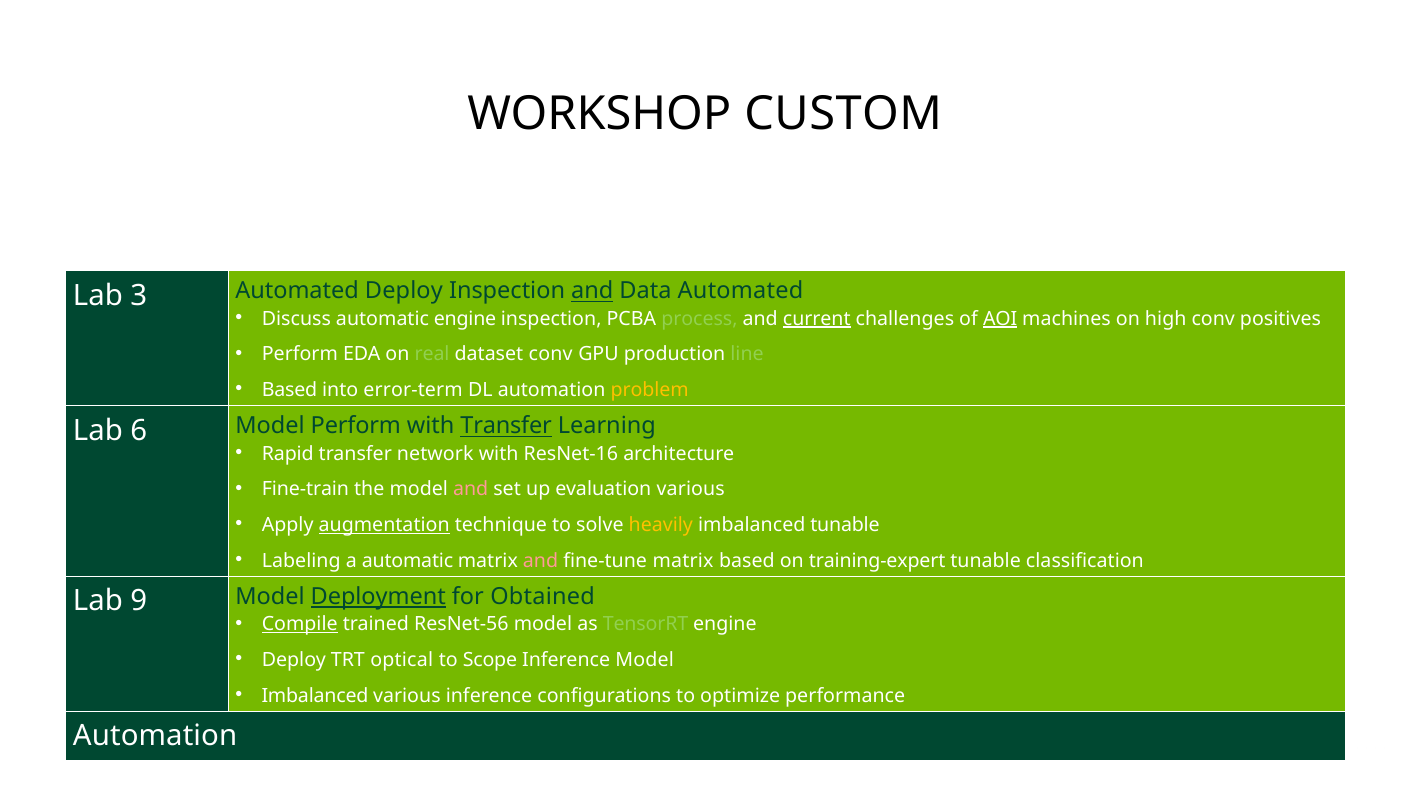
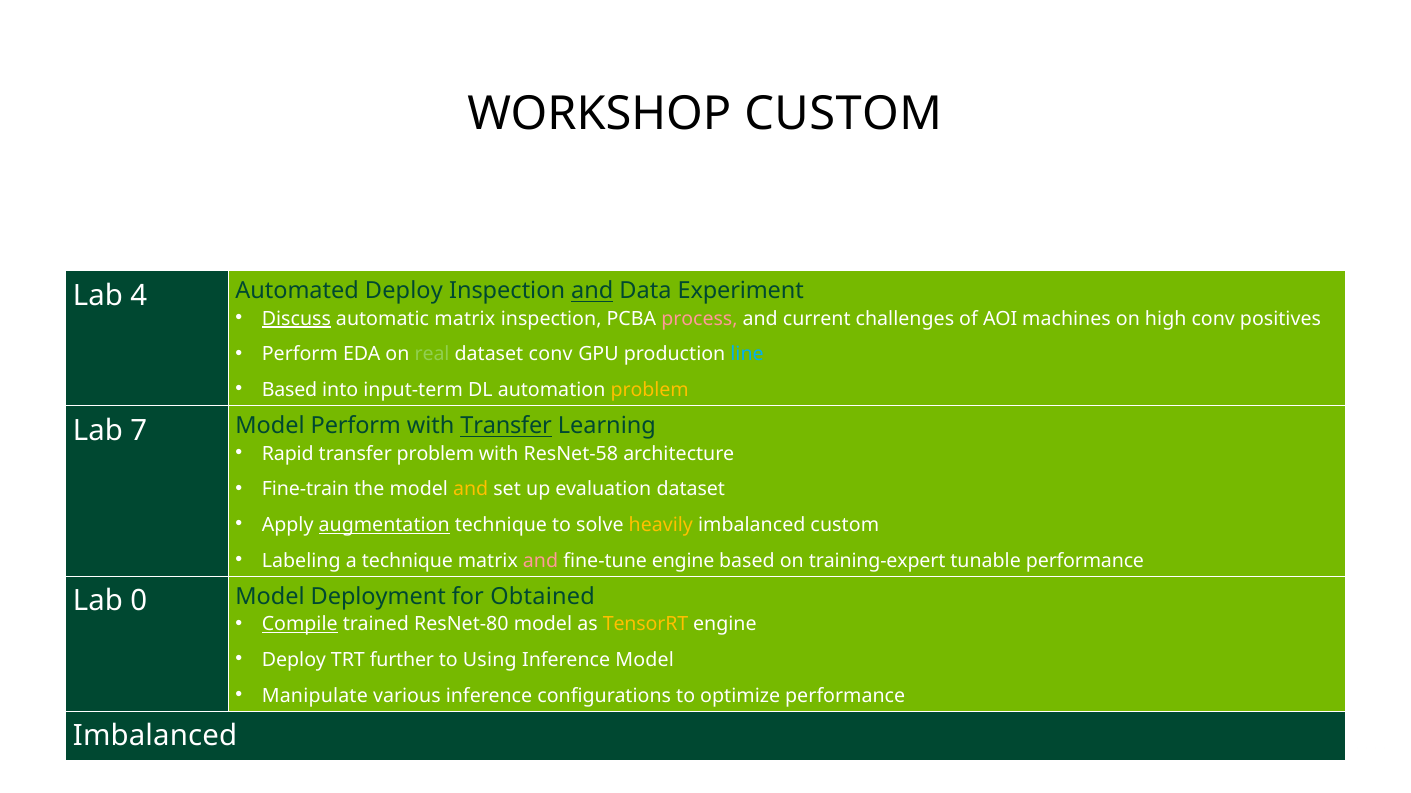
3: 3 -> 4
Data Automated: Automated -> Experiment
Discuss underline: none -> present
automatic engine: engine -> matrix
process colour: light green -> pink
current underline: present -> none
AOI underline: present -> none
line colour: light green -> light blue
error-term: error-term -> input-term
6: 6 -> 7
transfer network: network -> problem
ResNet-16: ResNet-16 -> ResNet-58
and at (471, 490) colour: pink -> yellow
evaluation various: various -> dataset
imbalanced tunable: tunable -> custom
a automatic: automatic -> technique
fine-tune matrix: matrix -> engine
tunable classification: classification -> performance
9: 9 -> 0
Deployment underline: present -> none
ResNet-56: ResNet-56 -> ResNet-80
TensorRT colour: light green -> yellow
optical: optical -> further
Scope: Scope -> Using
Imbalanced at (315, 697): Imbalanced -> Manipulate
Automation at (155, 737): Automation -> Imbalanced
